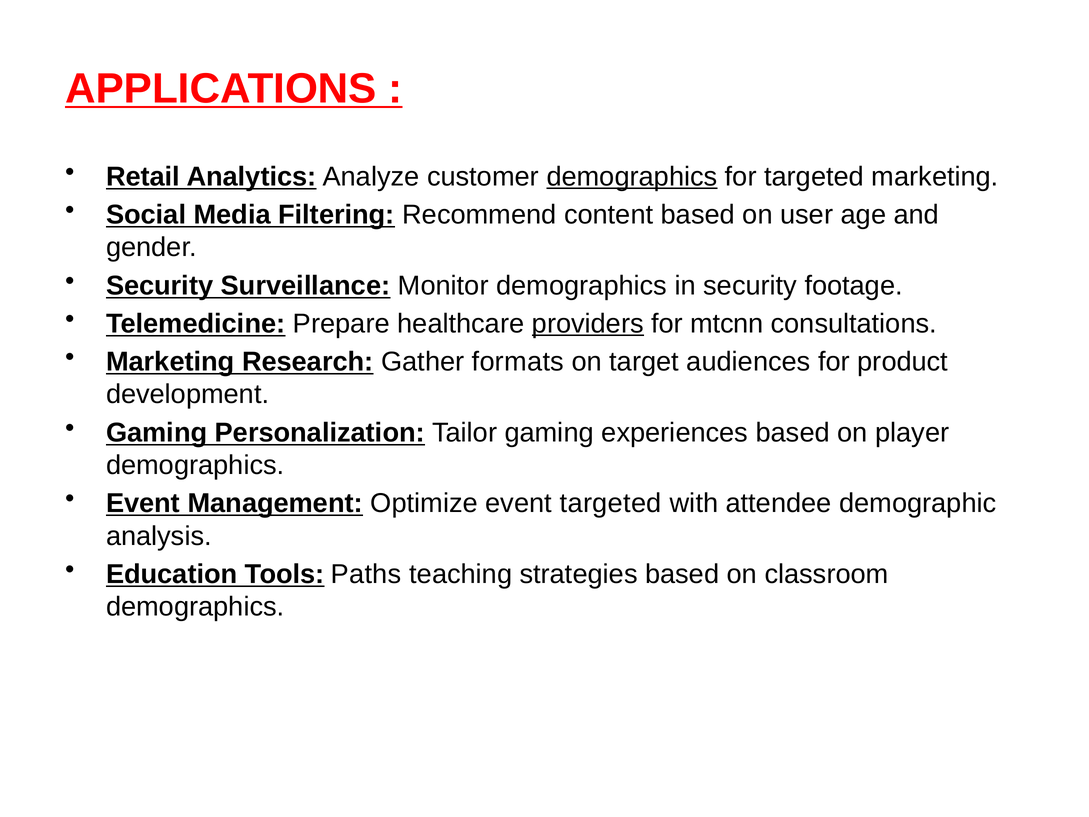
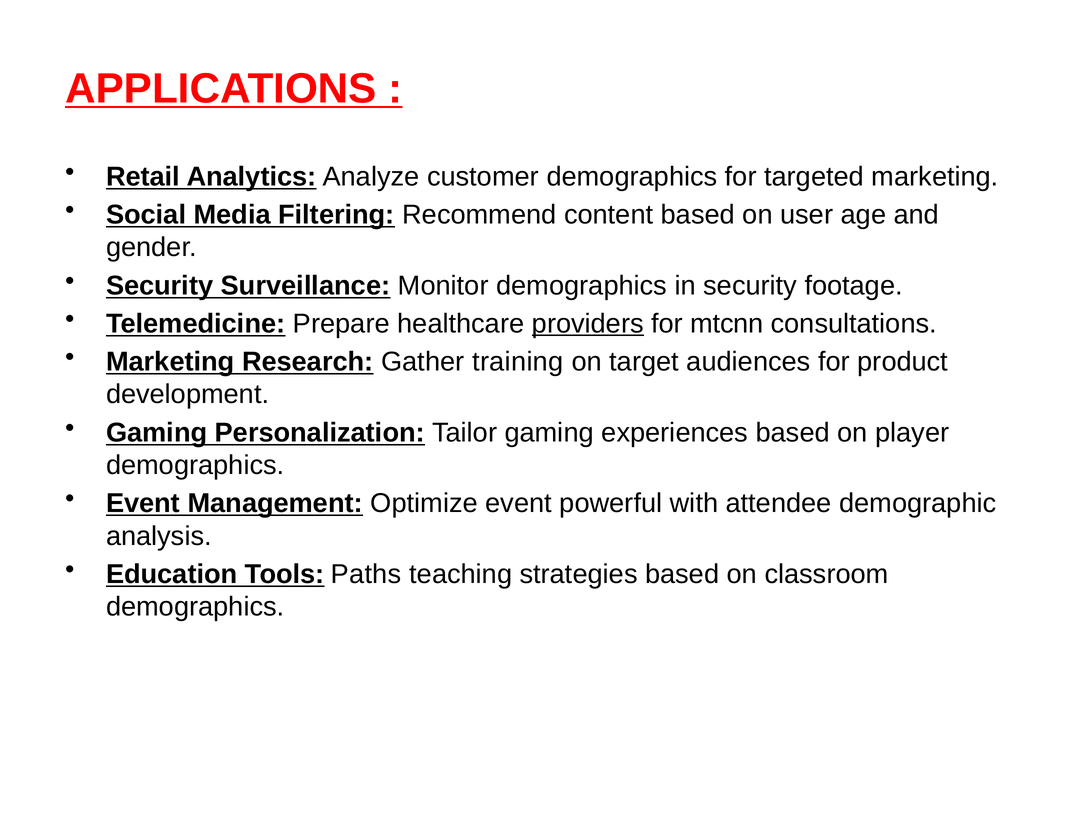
demographics at (632, 177) underline: present -> none
formats: formats -> training
event targeted: targeted -> powerful
